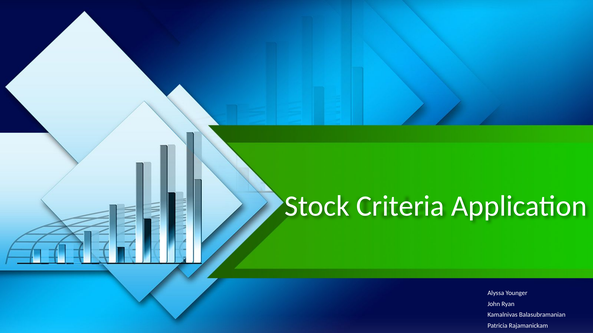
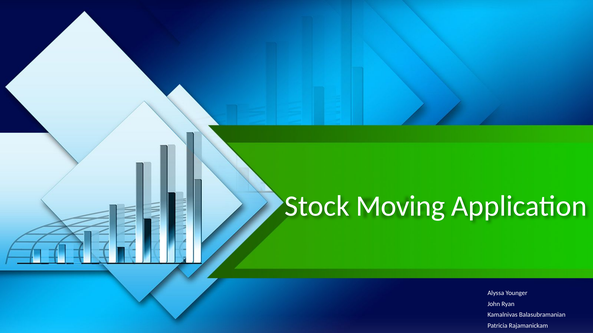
Criteria: Criteria -> Moving
